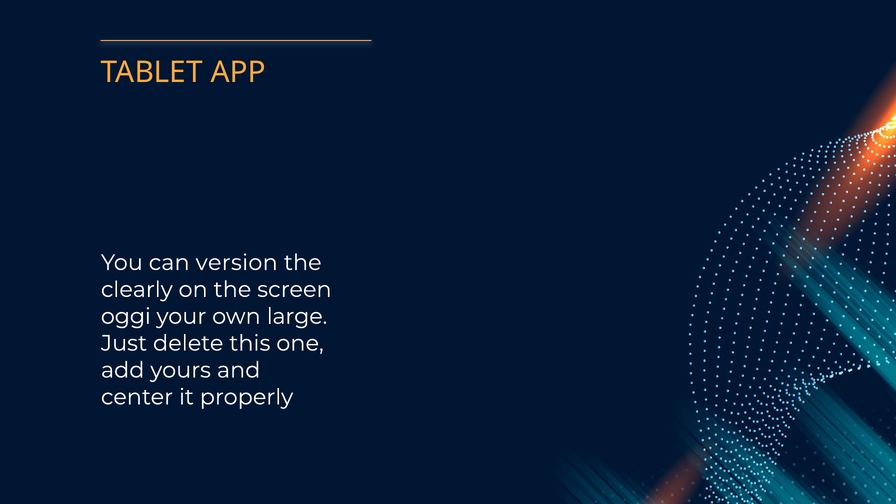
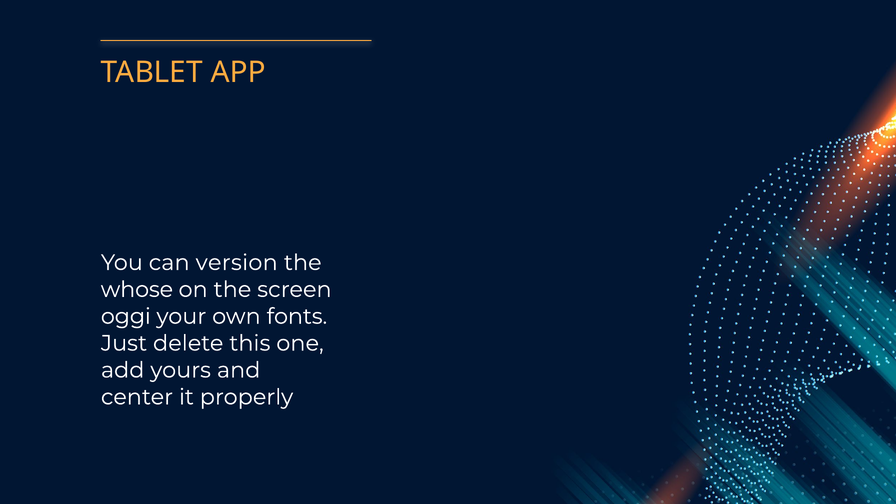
clearly: clearly -> whose
large: large -> fonts
